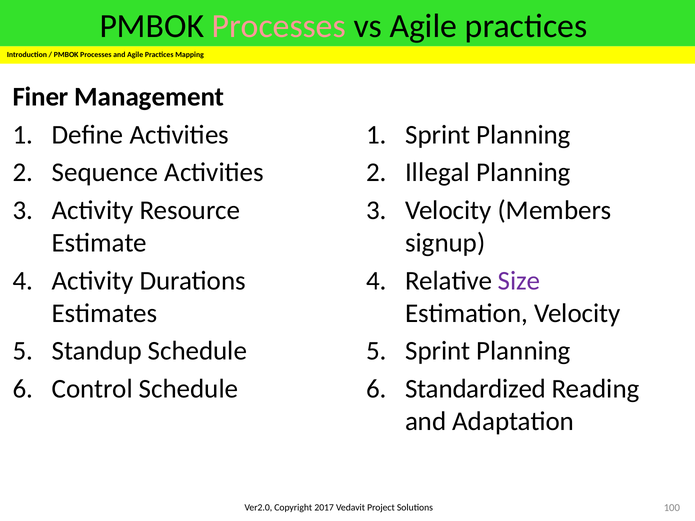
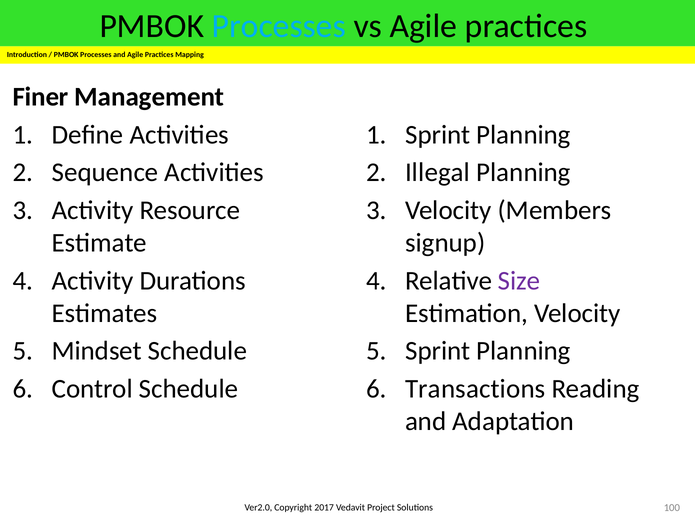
Processes at (279, 26) colour: pink -> light blue
Standup: Standup -> Mindset
Standardized: Standardized -> Transactions
